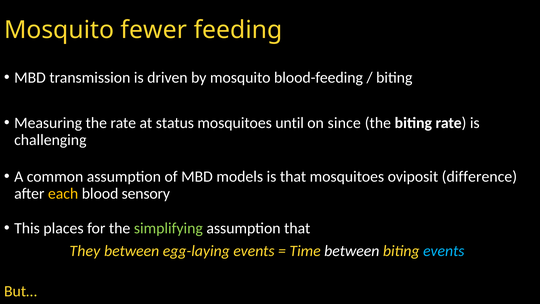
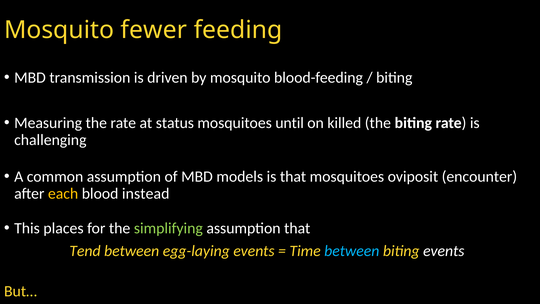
since: since -> killed
difference: difference -> encounter
sensory: sensory -> instead
They: They -> Tend
between at (352, 251) colour: white -> light blue
events at (444, 251) colour: light blue -> white
